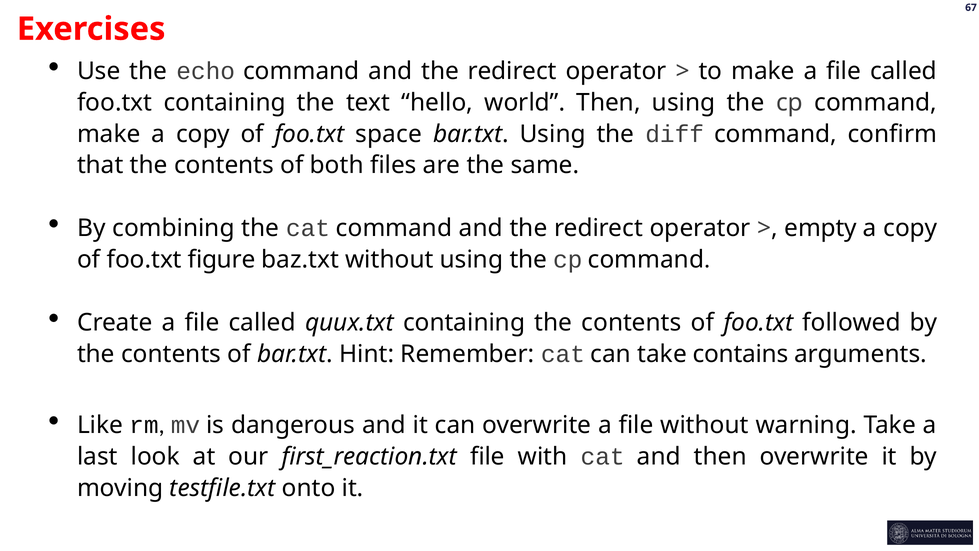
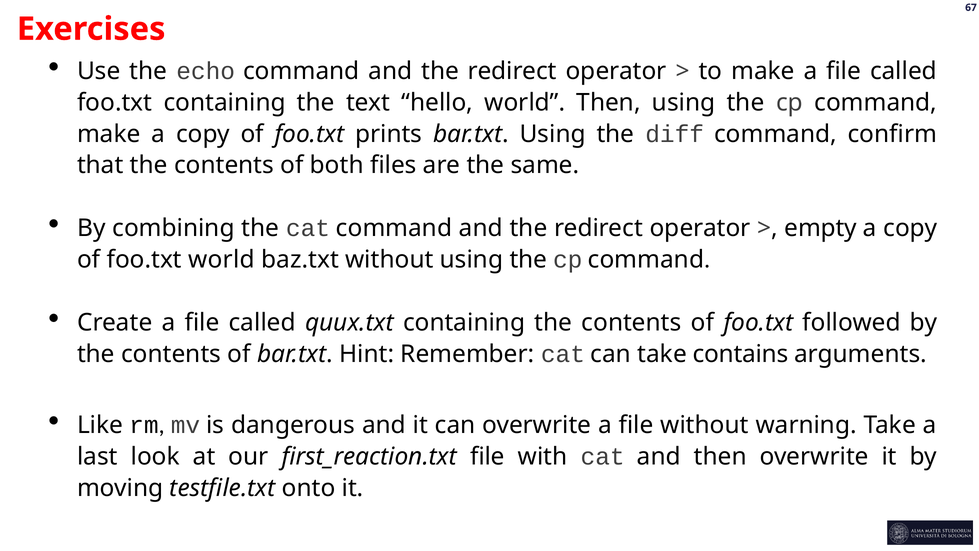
space: space -> prints
foo.txt figure: figure -> world
